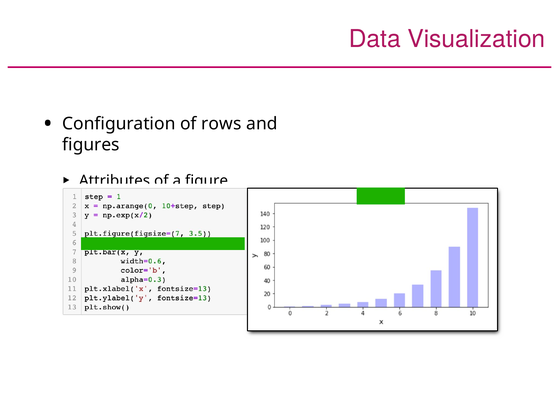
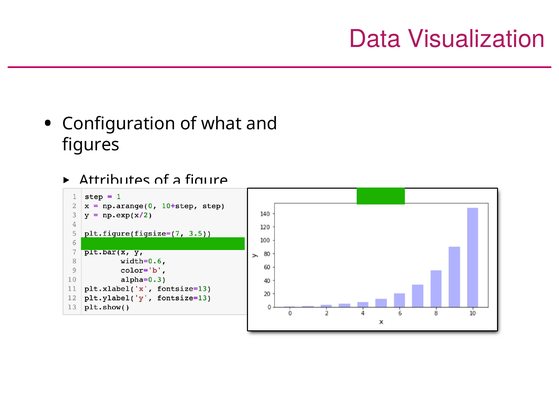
rows: rows -> what
